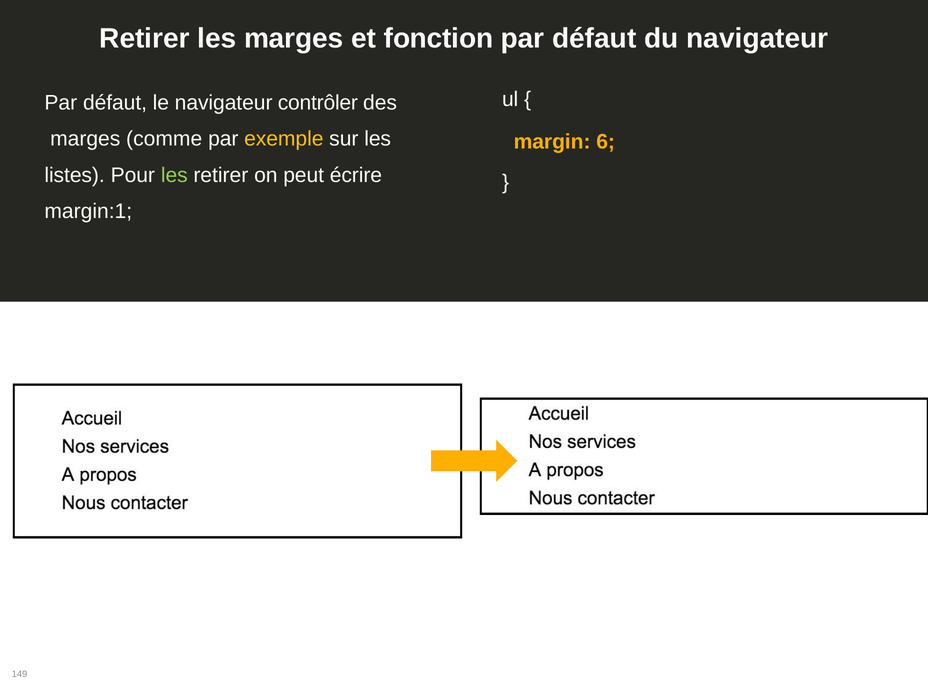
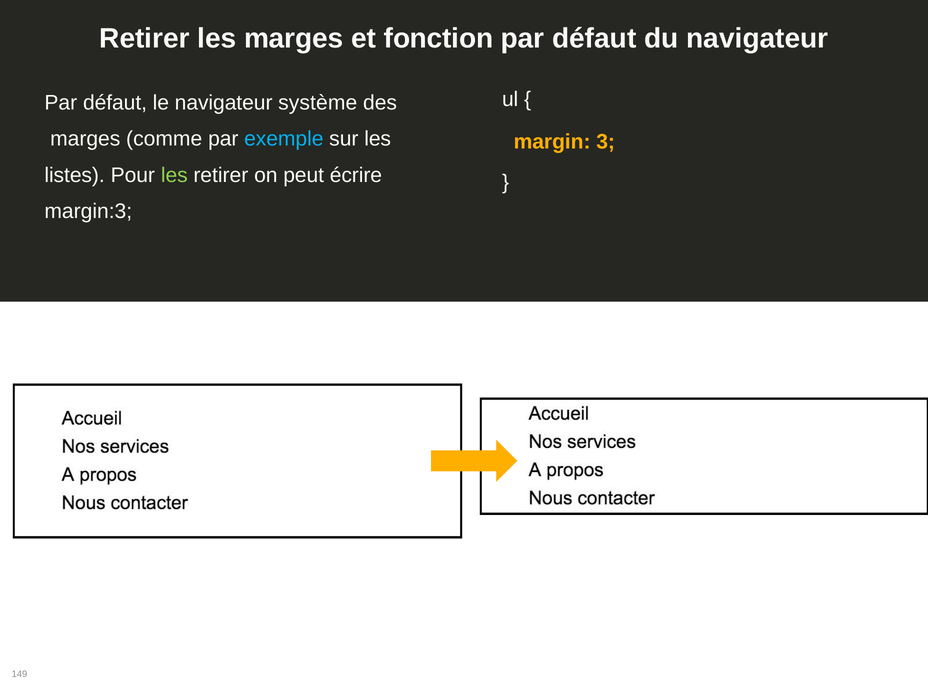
contrôler: contrôler -> système
exemple colour: yellow -> light blue
6: 6 -> 3
margin:1: margin:1 -> margin:3
